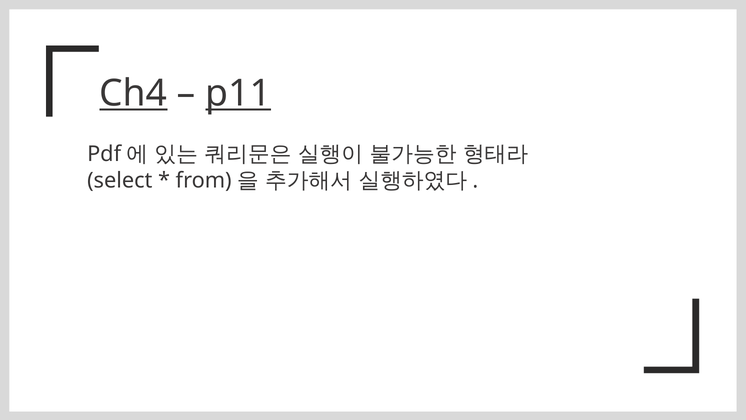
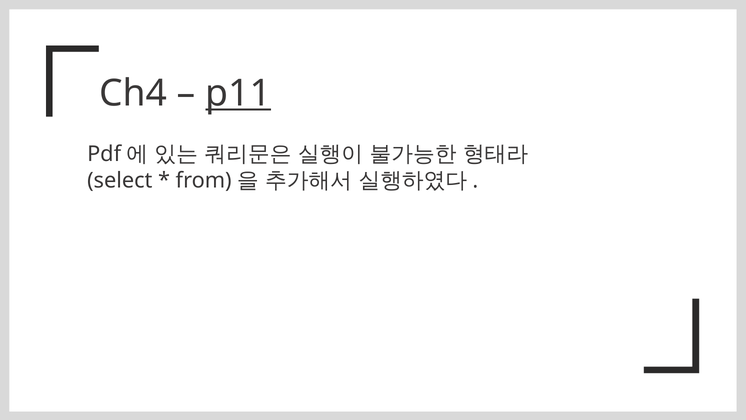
Ch4 underline: present -> none
